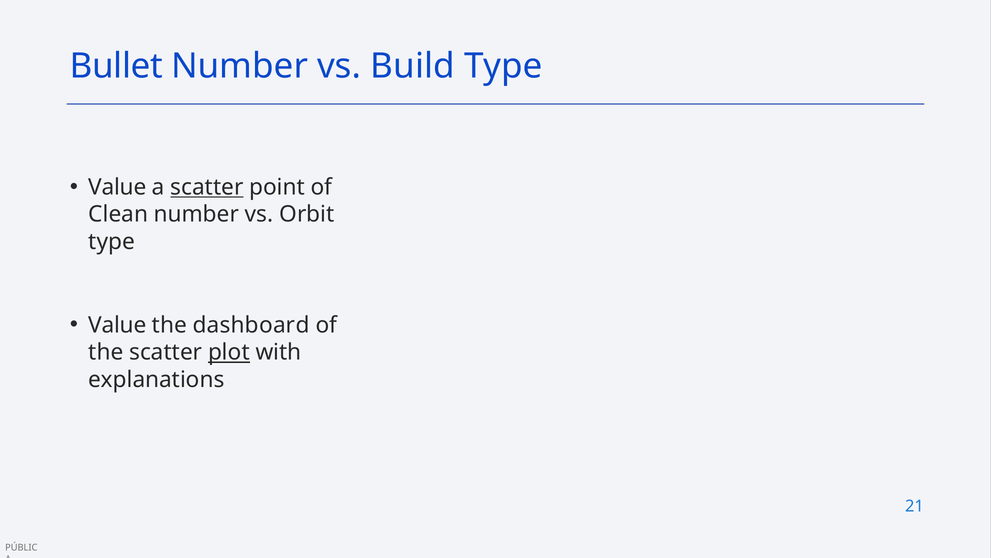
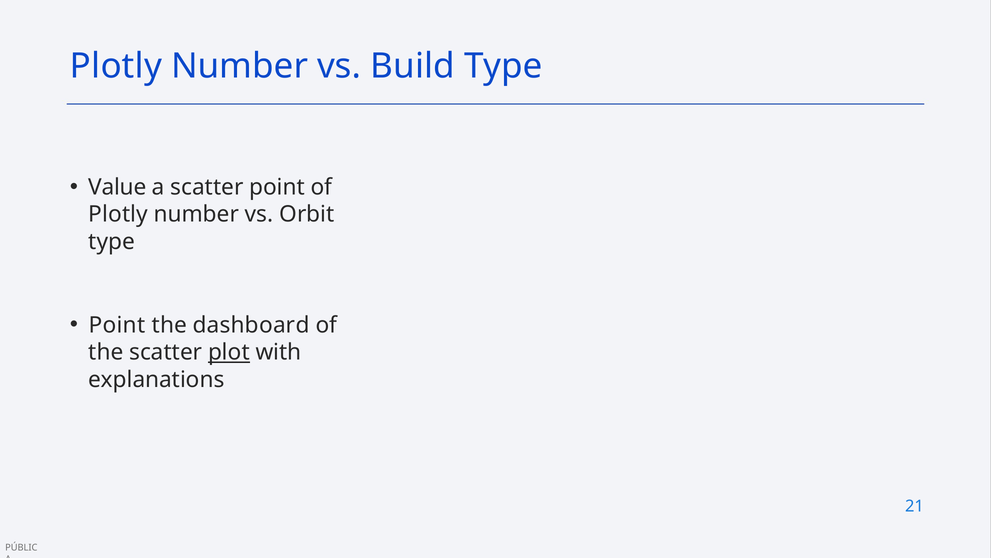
Bullet at (116, 66): Bullet -> Plotly
scatter at (207, 187) underline: present -> none
Clean at (118, 214): Clean -> Plotly
Value at (117, 325): Value -> Point
